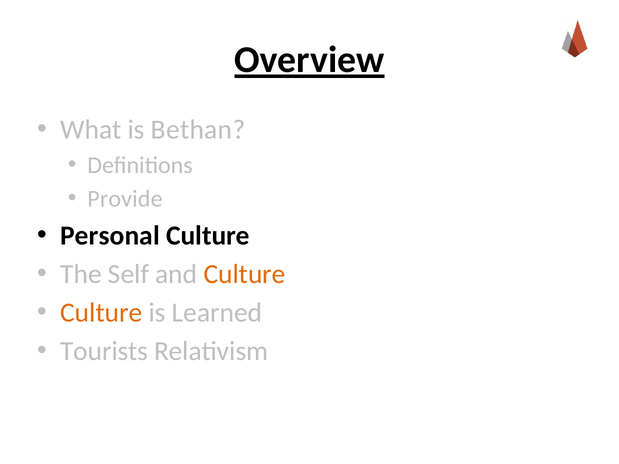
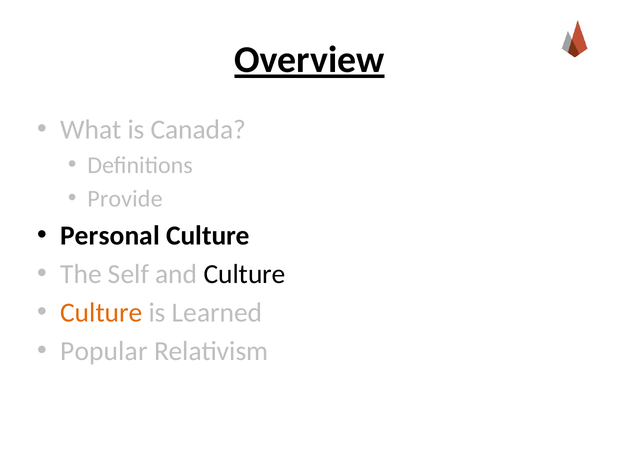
Bethan: Bethan -> Canada
Culture at (245, 274) colour: orange -> black
Tourists: Tourists -> Popular
